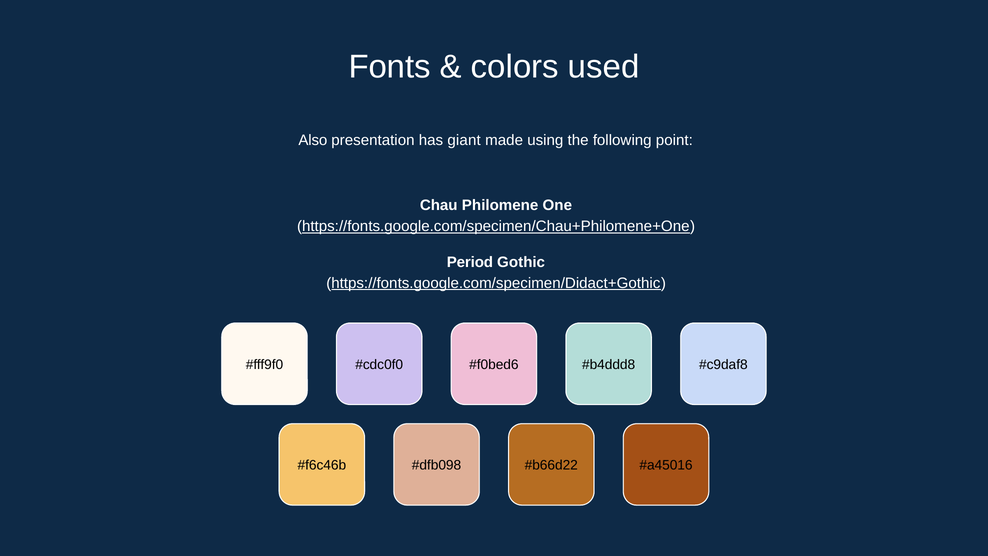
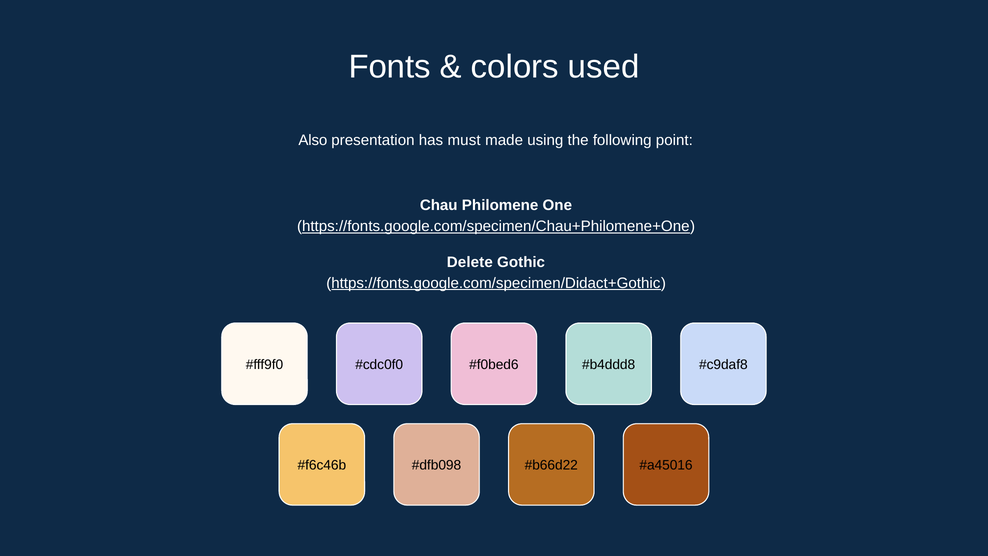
giant: giant -> must
Period: Period -> Delete
